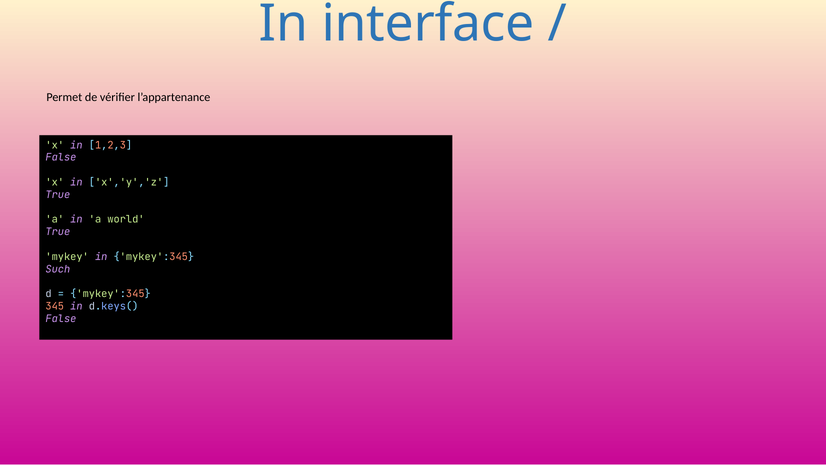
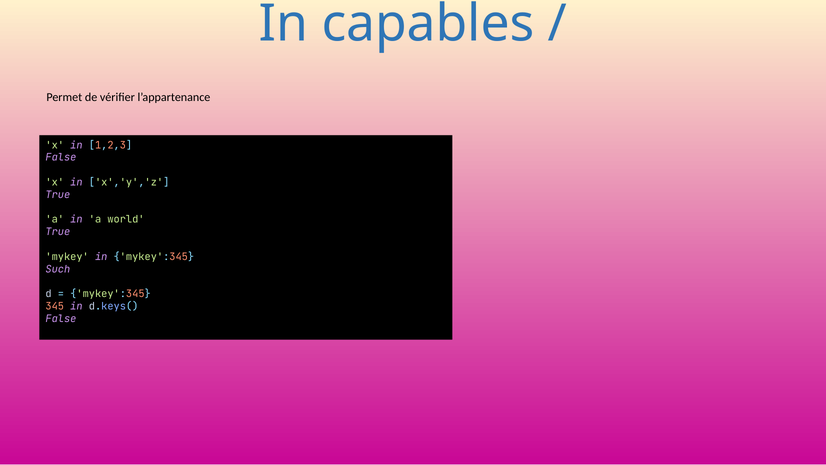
interface: interface -> capables
